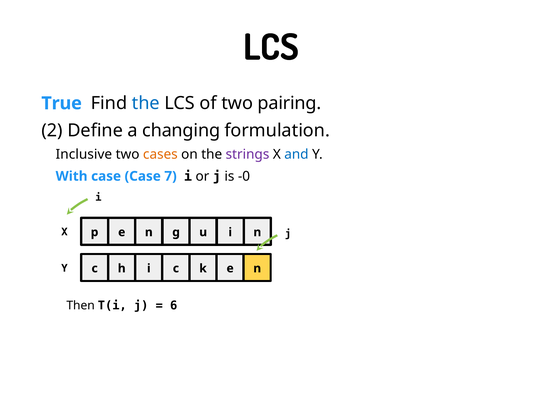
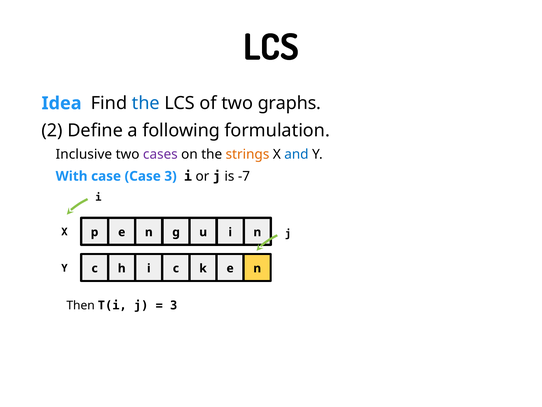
True: True -> Idea
pairing: pairing -> graphs
changing: changing -> following
cases colour: orange -> purple
strings colour: purple -> orange
Case 7: 7 -> 3
-0: -0 -> -7
6 at (174, 305): 6 -> 3
